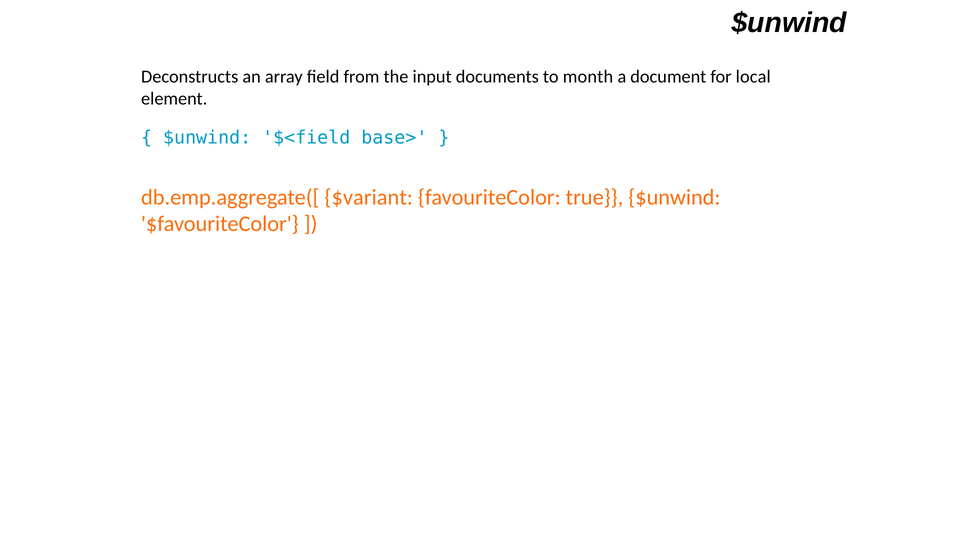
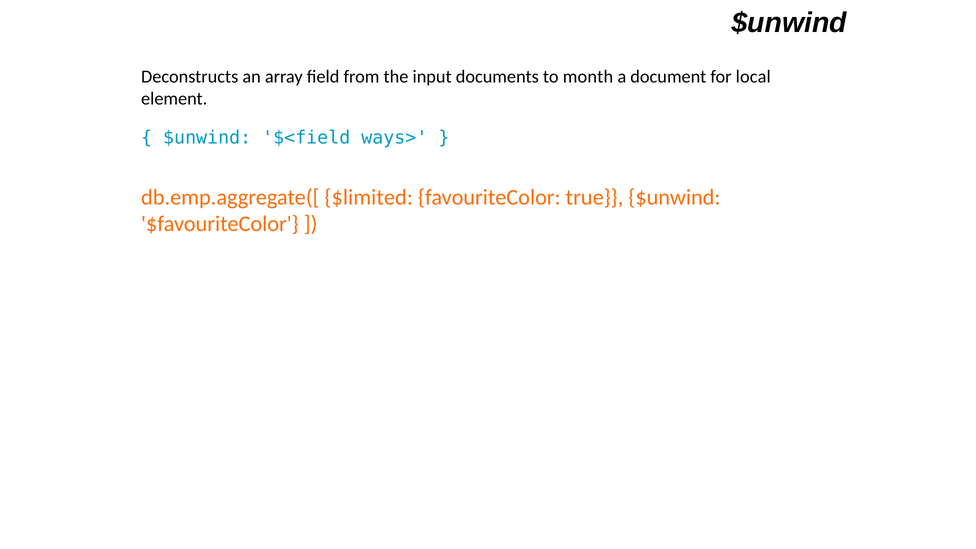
base>: base> -> ways>
$variant: $variant -> $limited
